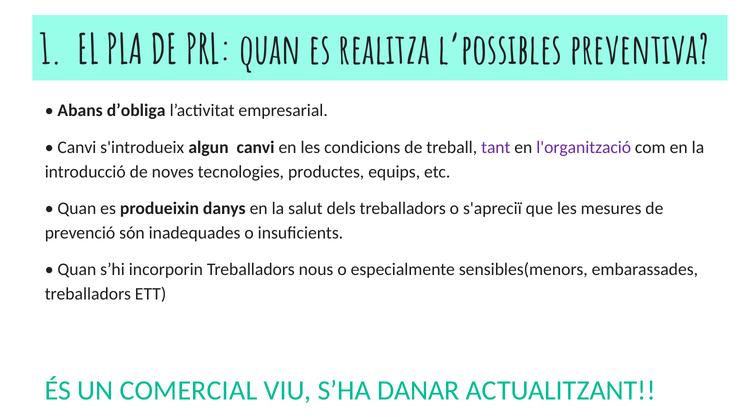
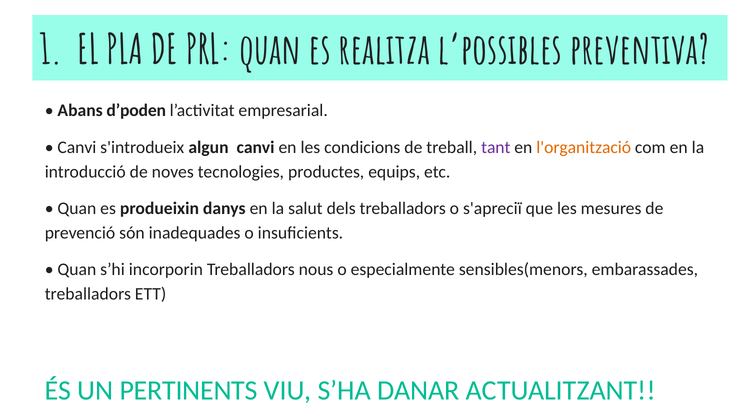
d’obliga: d’obliga -> d’poden
l'organització colour: purple -> orange
COMERCIAL: COMERCIAL -> PERTINENTS
